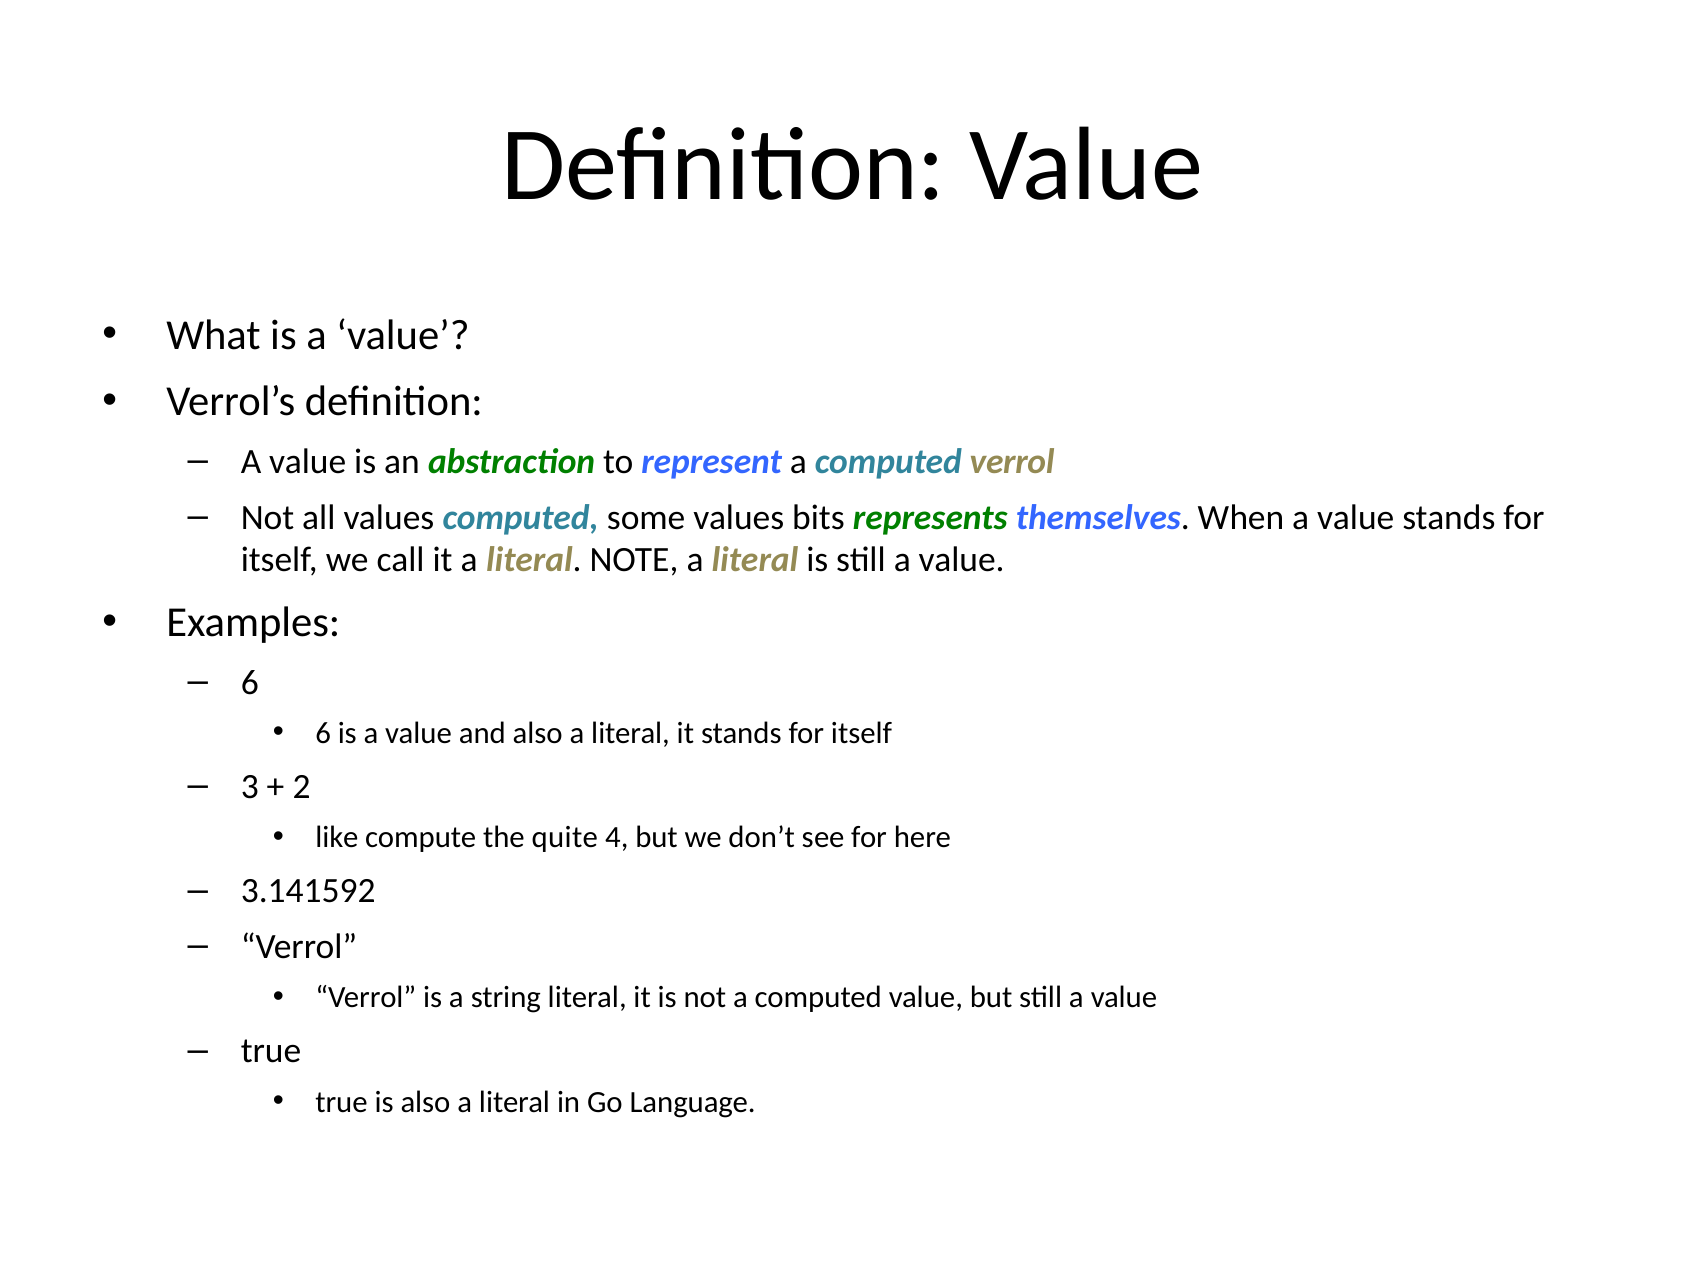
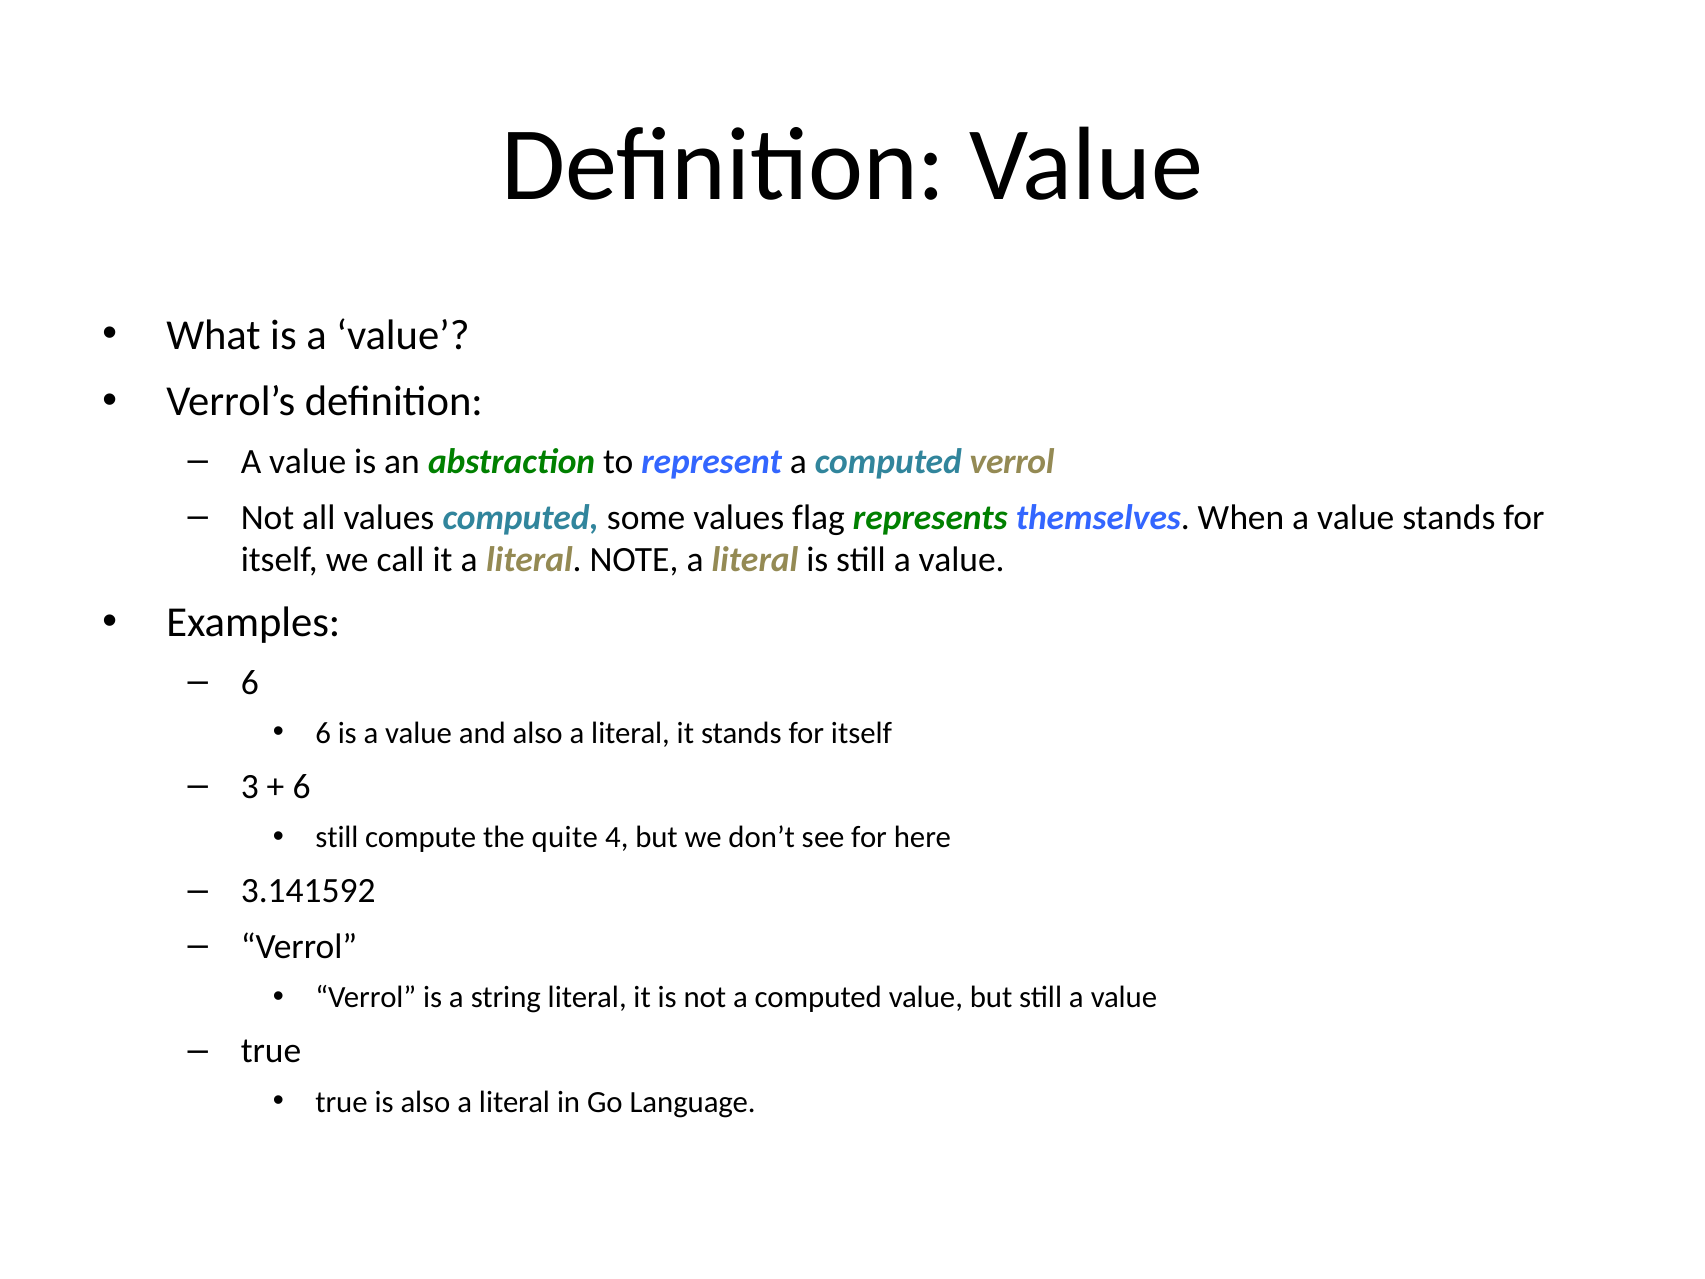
bits: bits -> flag
2 at (301, 786): 2 -> 6
like at (337, 837): like -> still
